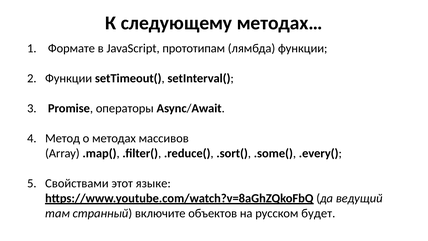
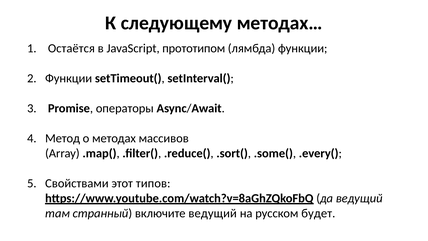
Формате: Формате -> Остаётся
прототипам: прототипам -> прототипом
языке: языке -> типов
включите объектов: объектов -> ведущий
